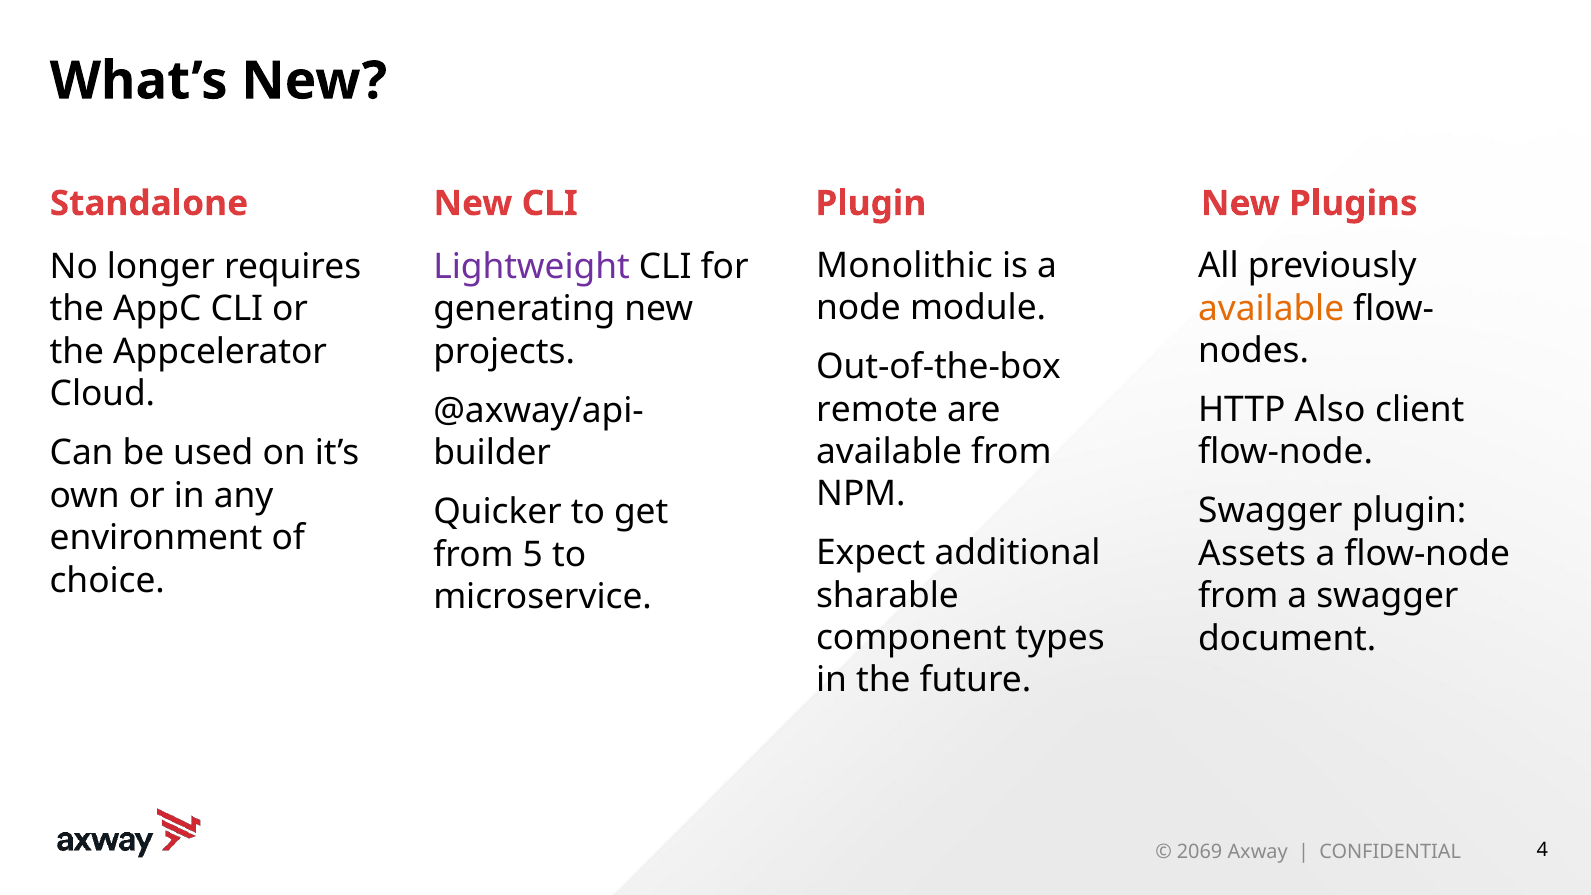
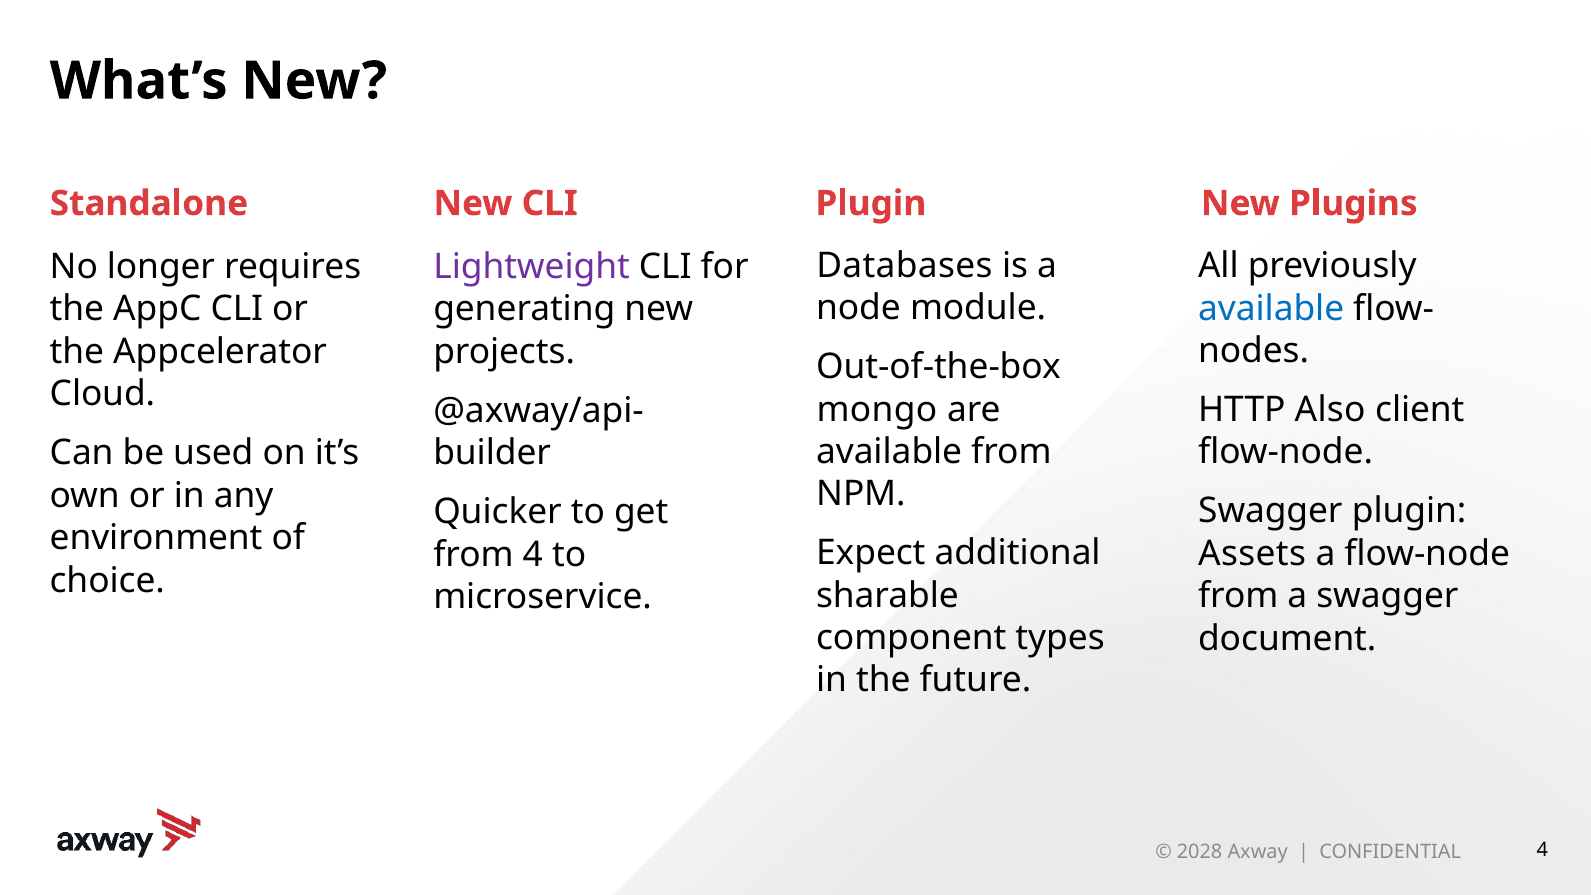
Monolithic: Monolithic -> Databases
available at (1271, 308) colour: orange -> blue
remote: remote -> mongo
from 5: 5 -> 4
2069: 2069 -> 2028
